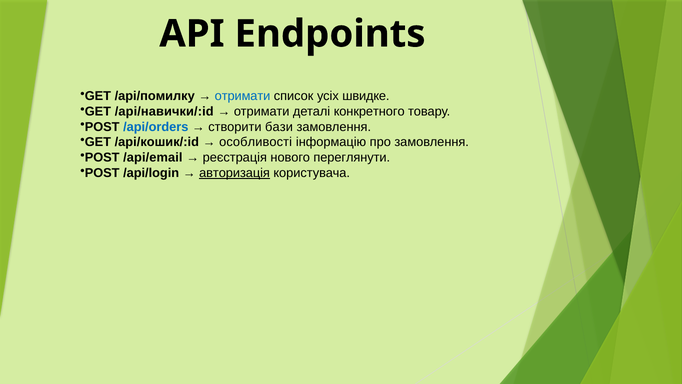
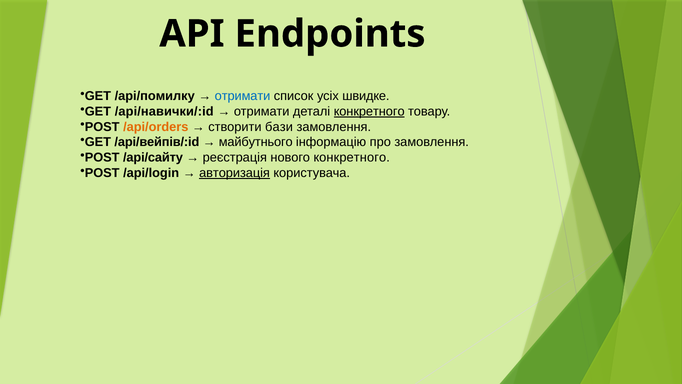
конкретного at (369, 111) underline: none -> present
/api/orders colour: blue -> orange
/api/кошик/:id: /api/кошик/:id -> /api/вейпів/:id
особливості: особливості -> майбутнього
/api/email: /api/email -> /api/сайту
нового переглянути: переглянути -> конкретного
